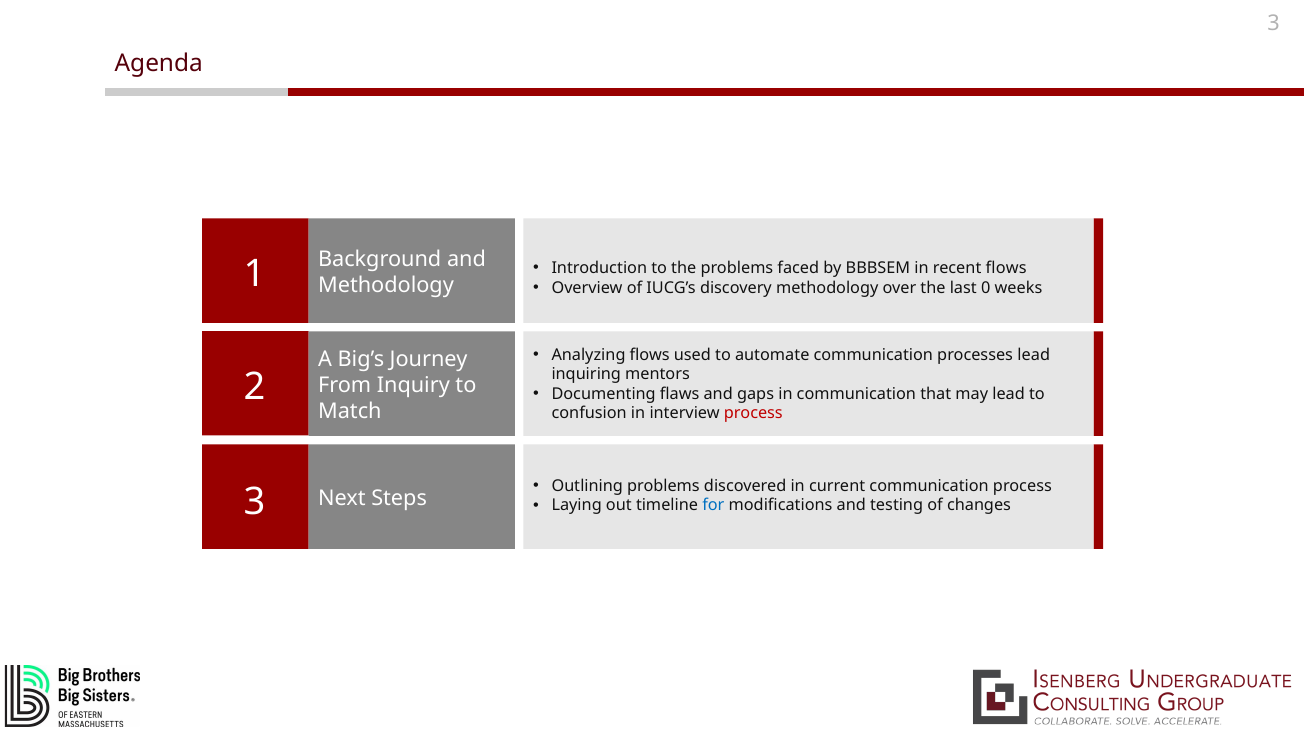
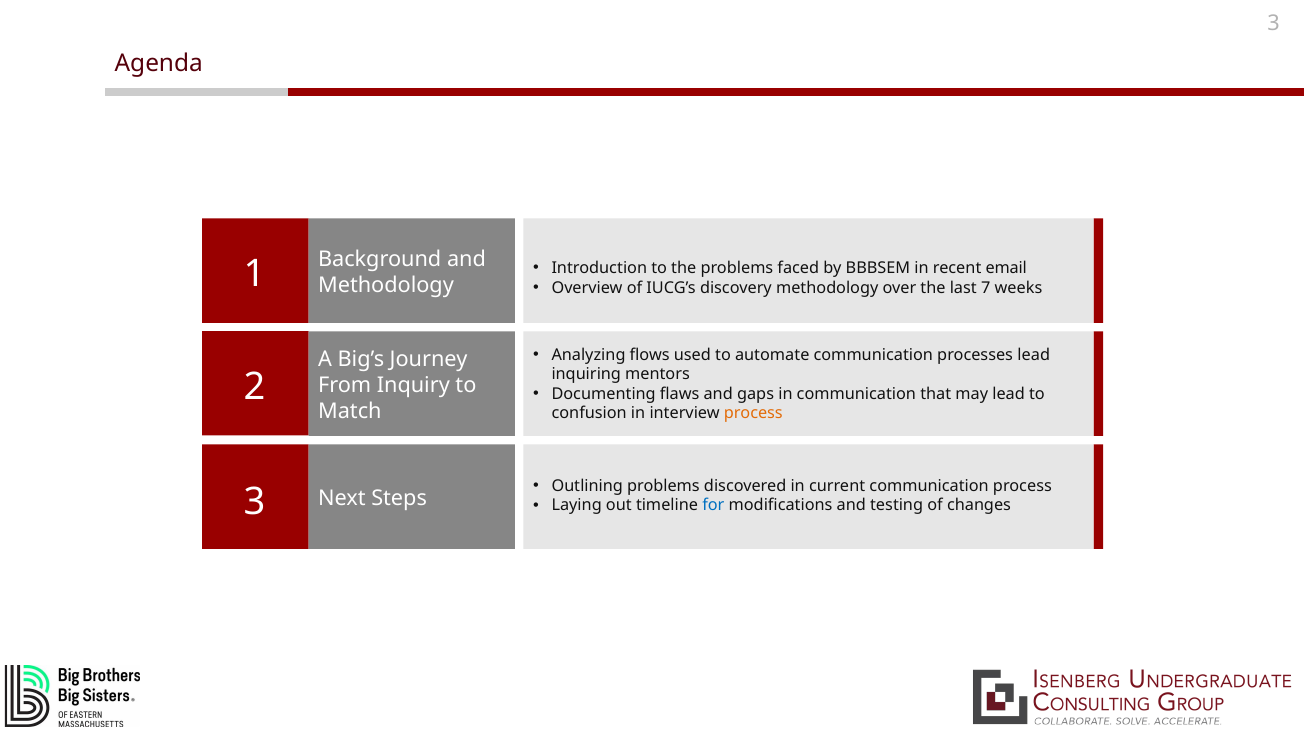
recent flows: flows -> email
0: 0 -> 7
process at (753, 414) colour: red -> orange
